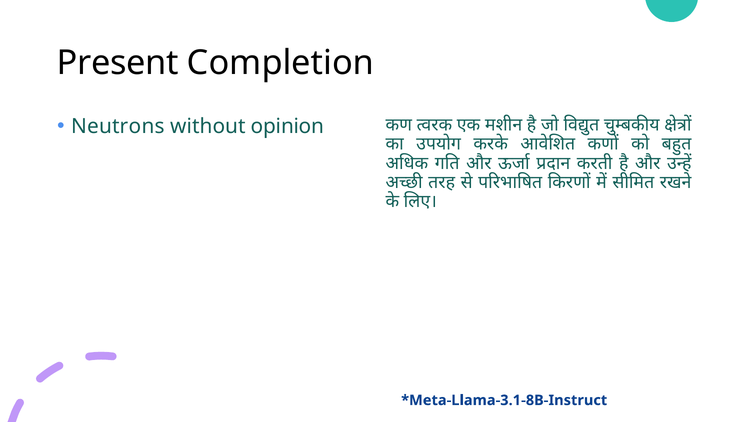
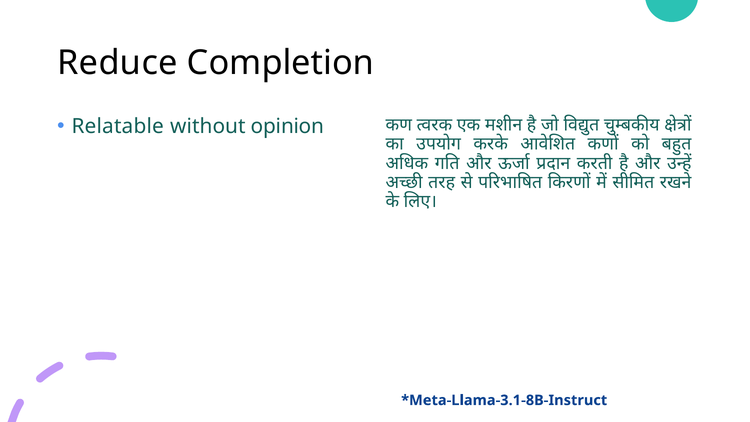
Present: Present -> Reduce
Neutrons: Neutrons -> Relatable
